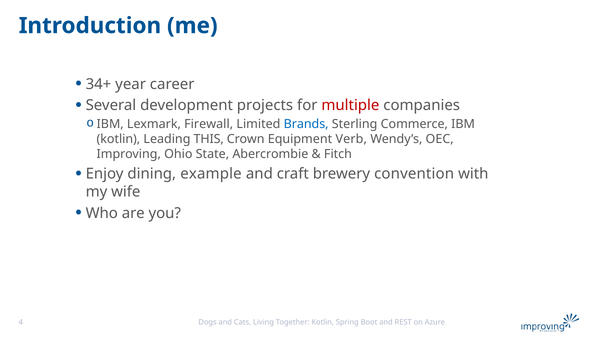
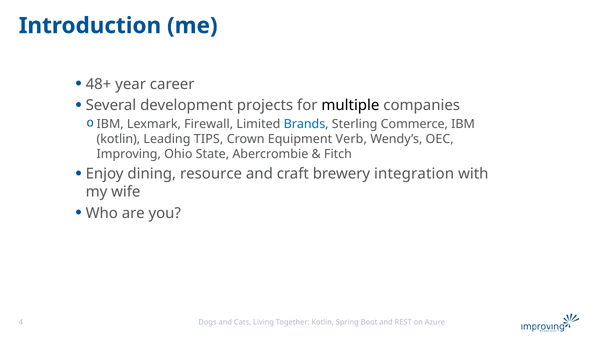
34+: 34+ -> 48+
multiple colour: red -> black
THIS: THIS -> TIPS
example: example -> resource
convention: convention -> integration
